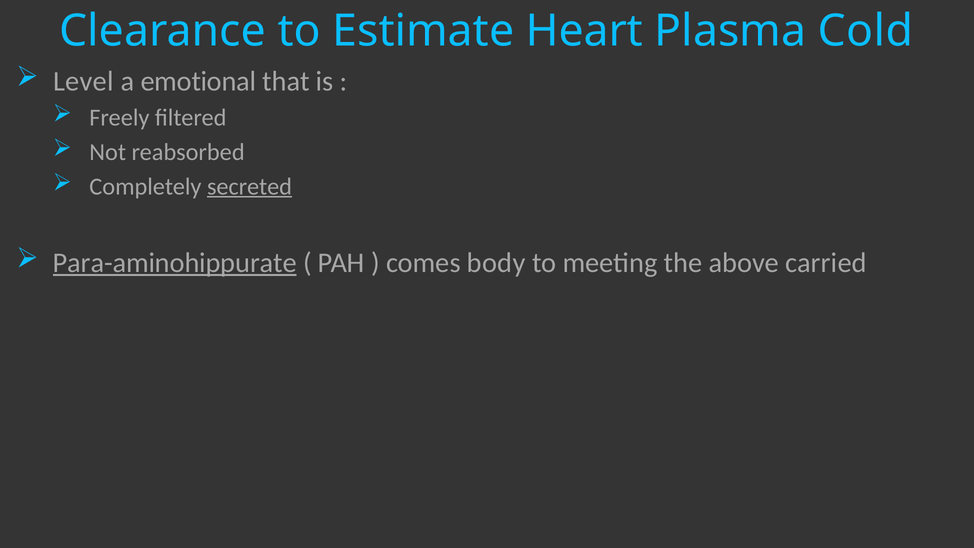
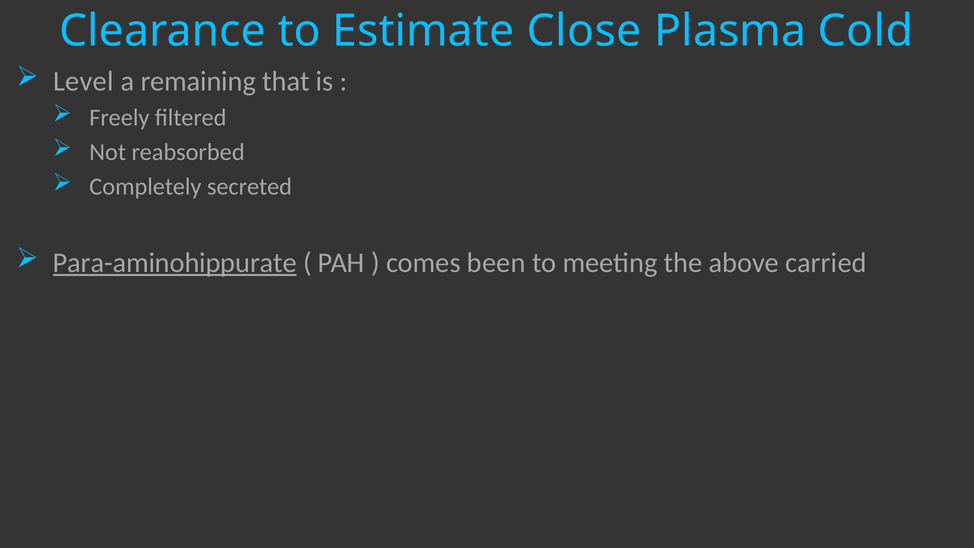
Heart: Heart -> Close
emotional: emotional -> remaining
secreted underline: present -> none
body: body -> been
